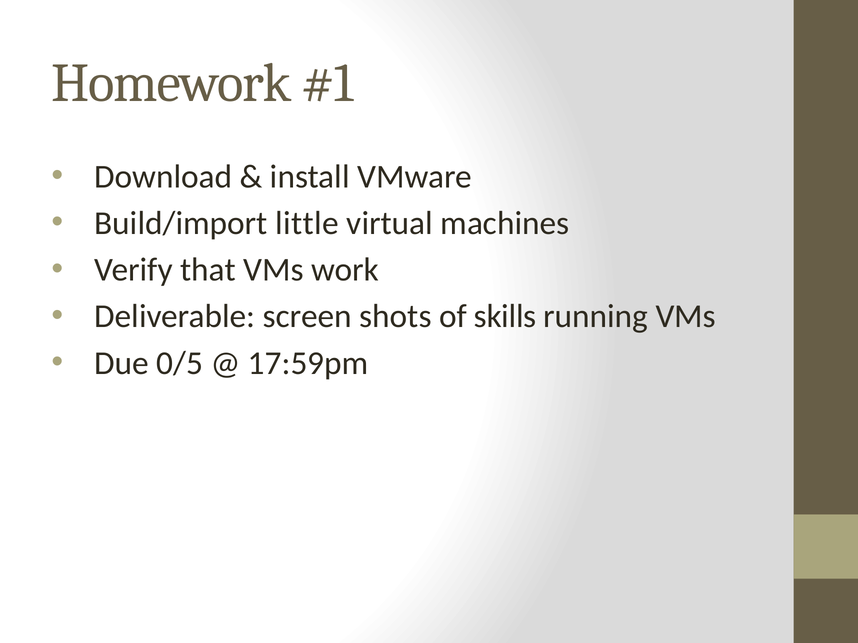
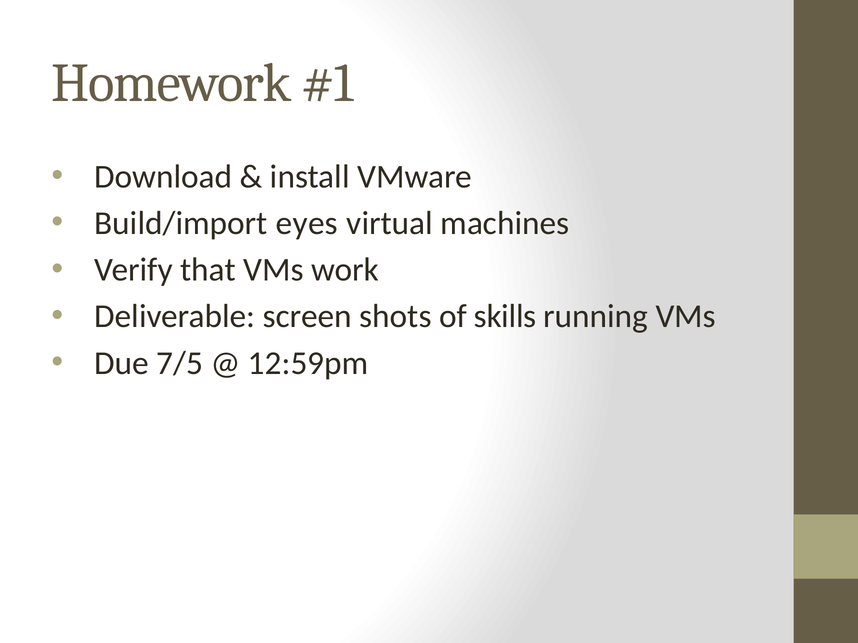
little: little -> eyes
0/5: 0/5 -> 7/5
17:59pm: 17:59pm -> 12:59pm
